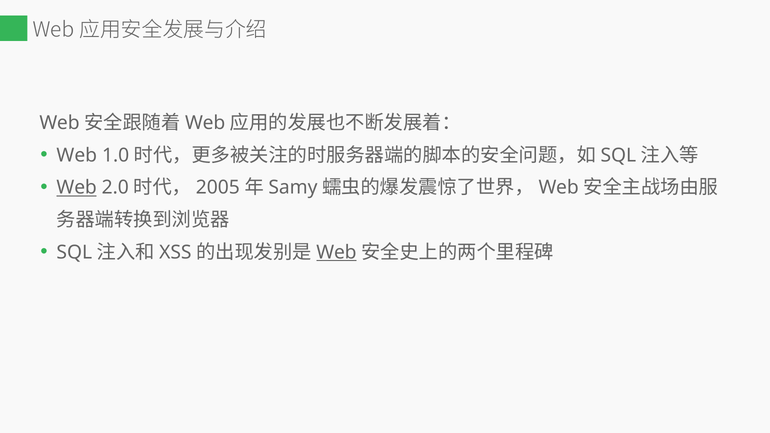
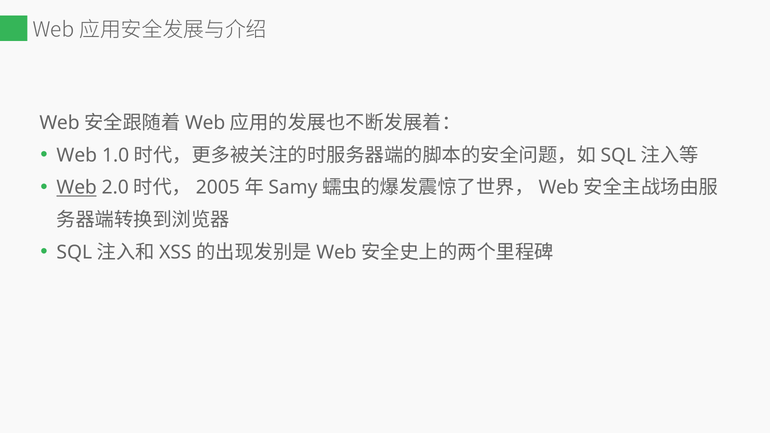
Web at (336, 252) underline: present -> none
